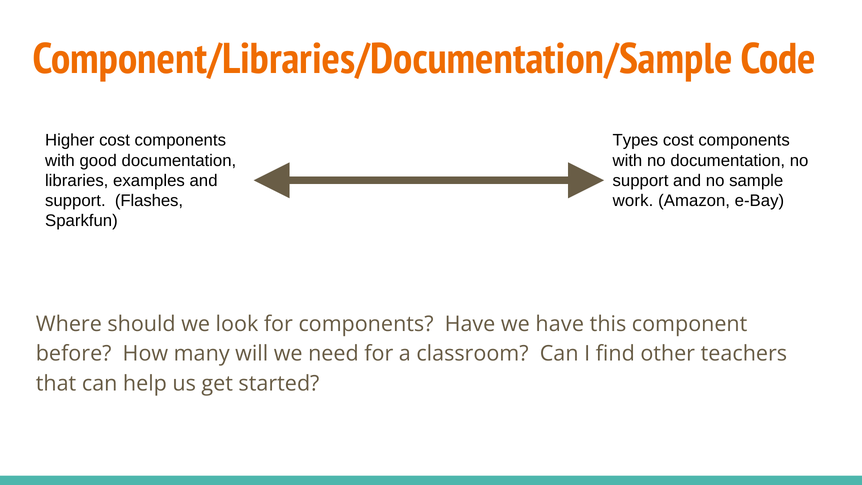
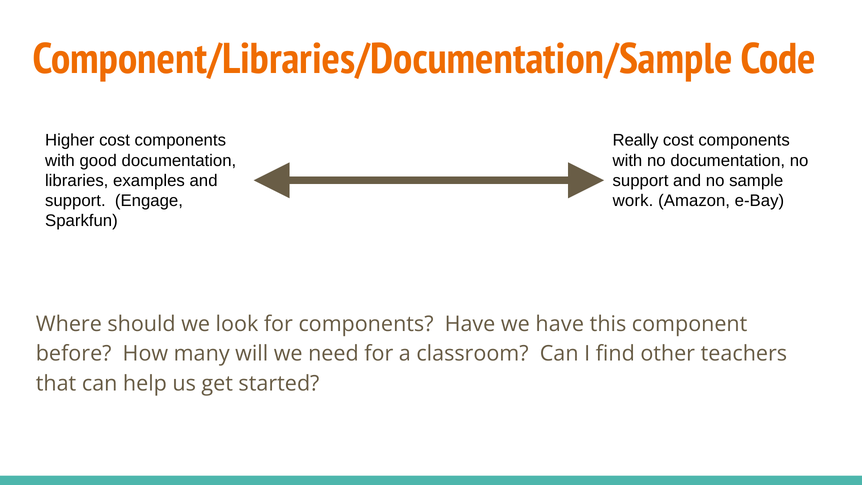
Types: Types -> Really
Flashes: Flashes -> Engage
